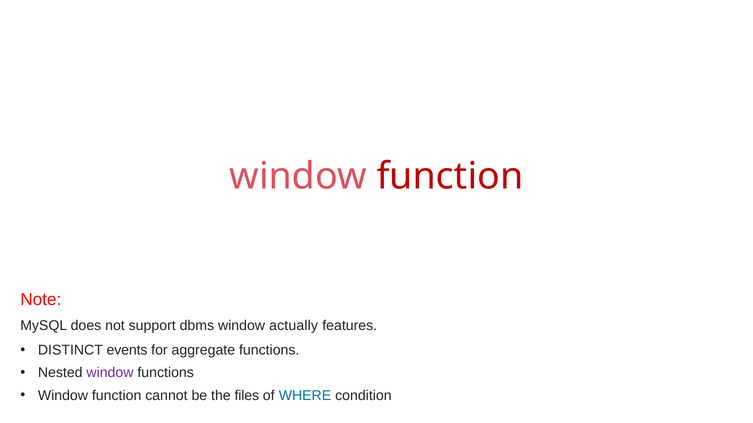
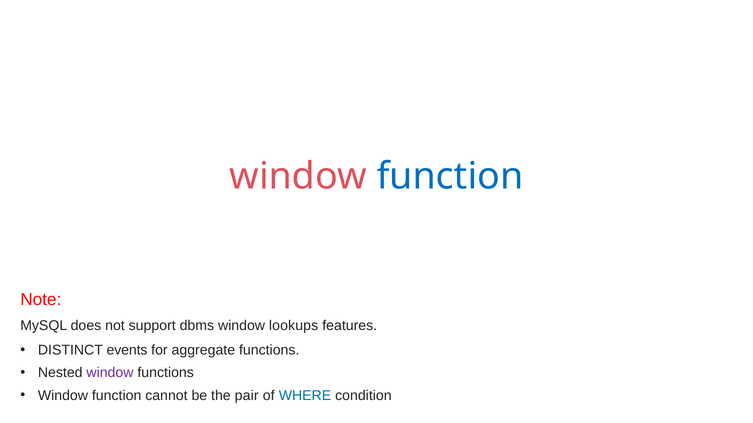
function at (450, 177) colour: red -> blue
actually: actually -> lookups
files: files -> pair
